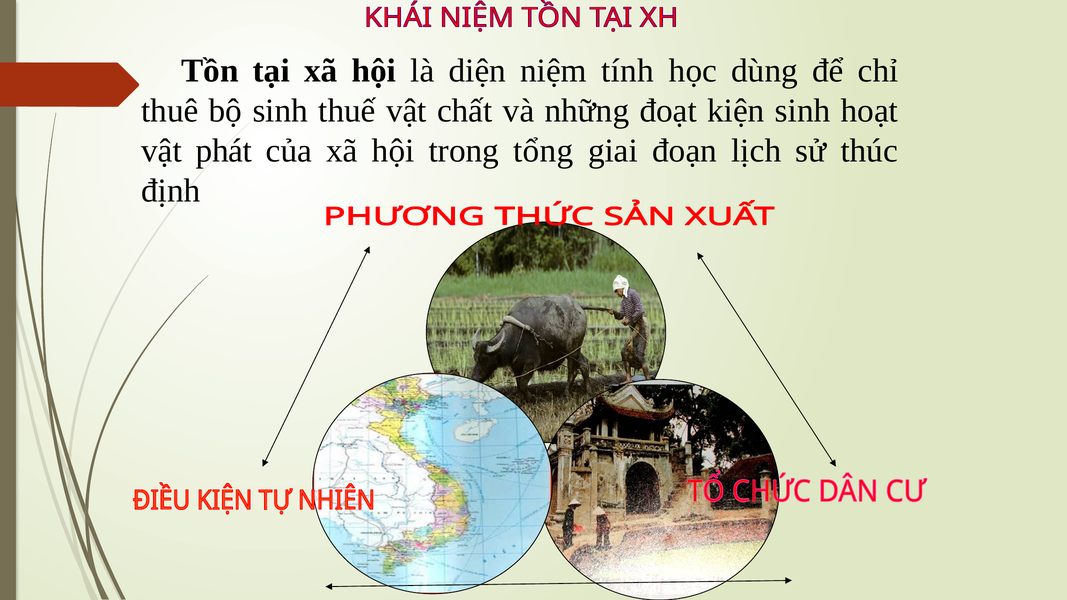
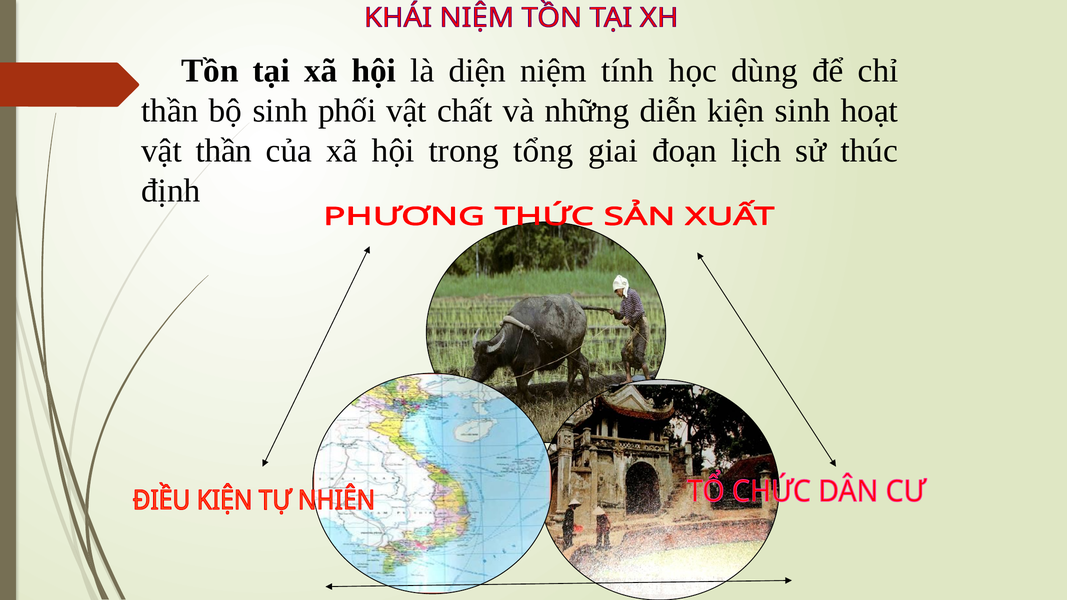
thuê at (170, 111): thuê -> thần
thuế: thuế -> phối
đoạt: đoạt -> diễn
vật phát: phát -> thần
